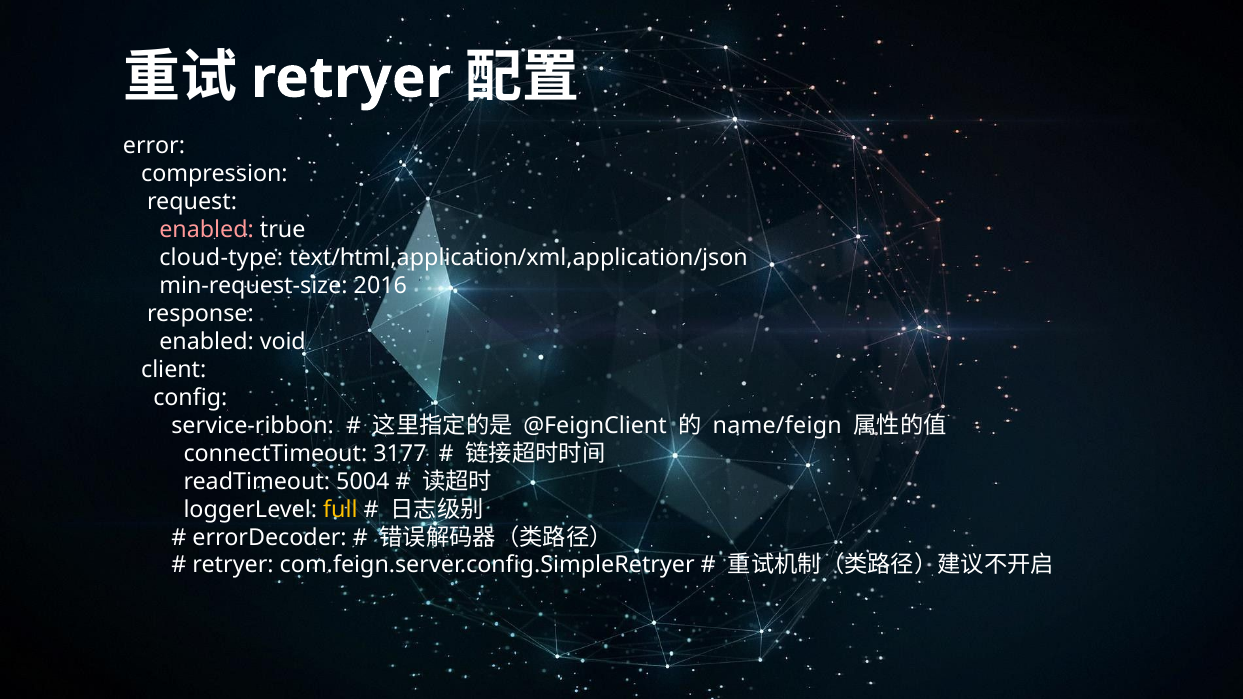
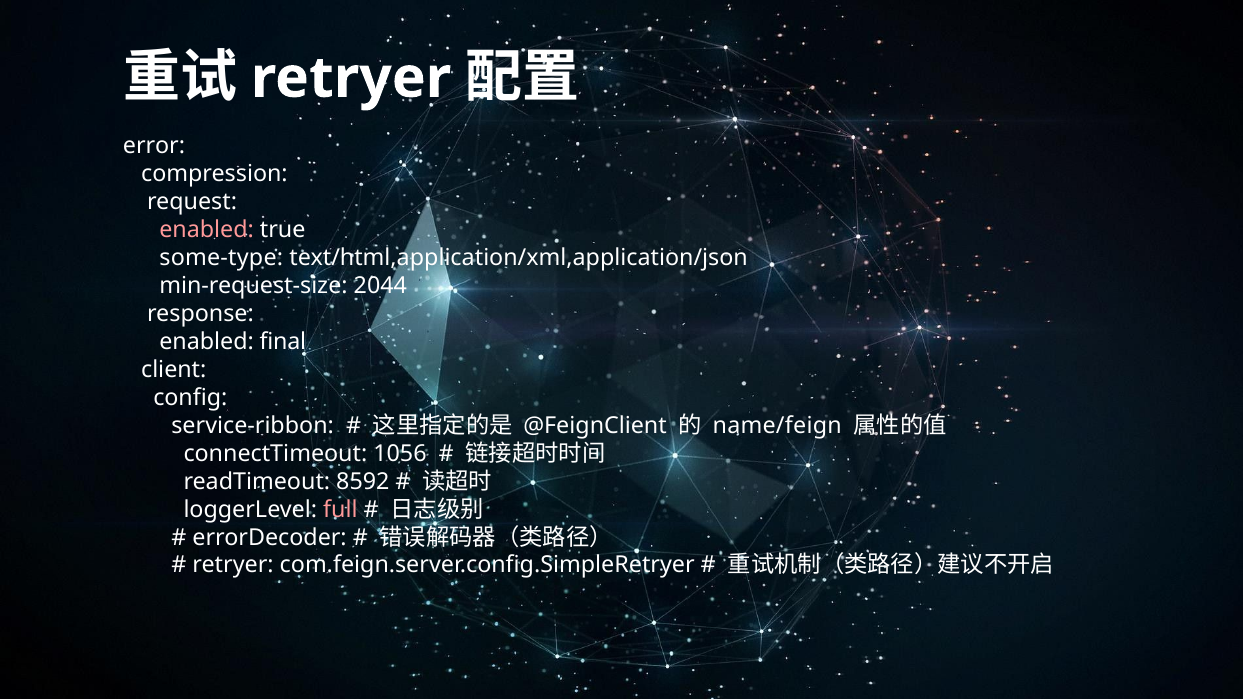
cloud-type: cloud-type -> some-type
2016: 2016 -> 2044
void: void -> final
3177: 3177 -> 1056
5004: 5004 -> 8592
full colour: yellow -> pink
